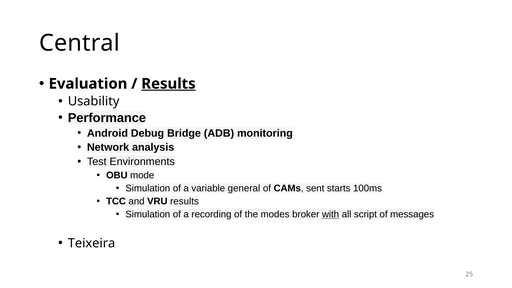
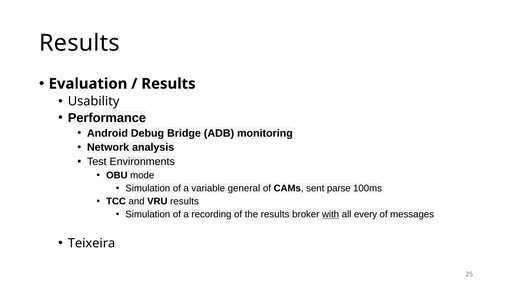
Central at (79, 43): Central -> Results
Results at (168, 84) underline: present -> none
starts: starts -> parse
the modes: modes -> results
script: script -> every
